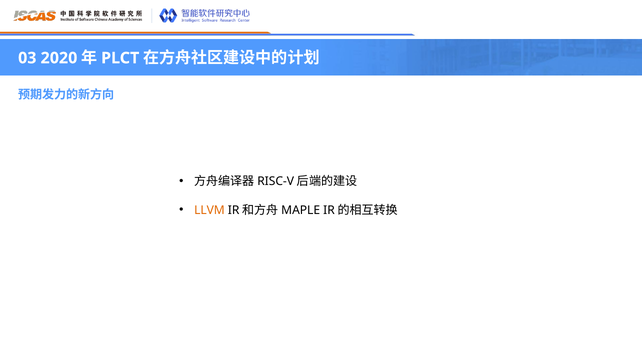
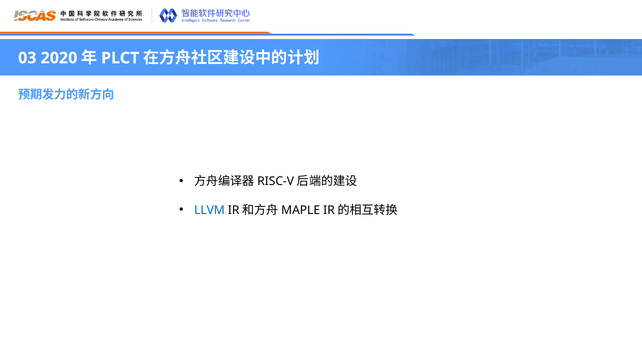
LLVM colour: orange -> blue
